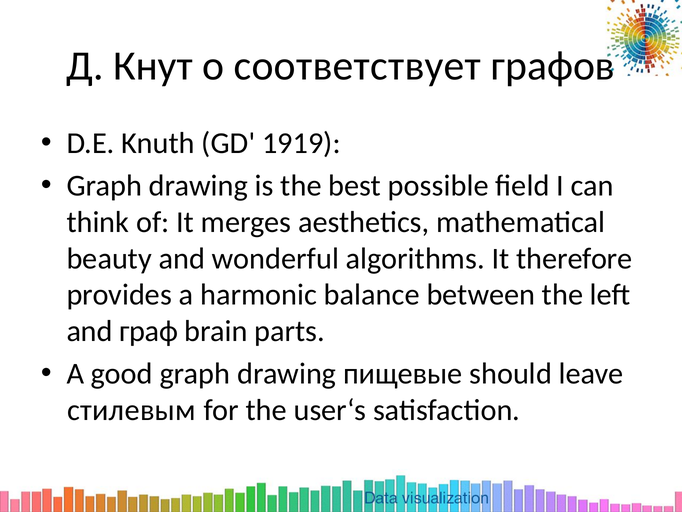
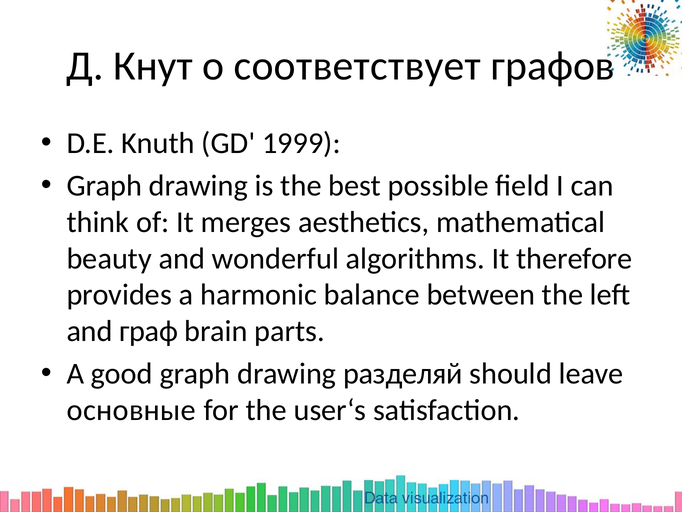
1919: 1919 -> 1999
пищевые: пищевые -> разделяй
стилевым: стилевым -> основные
